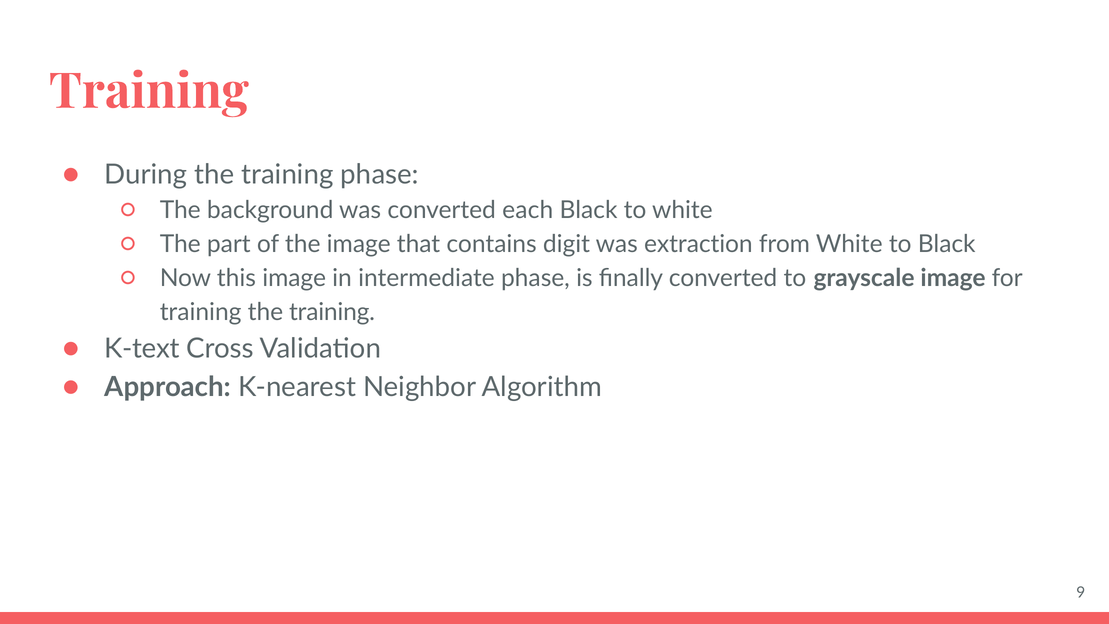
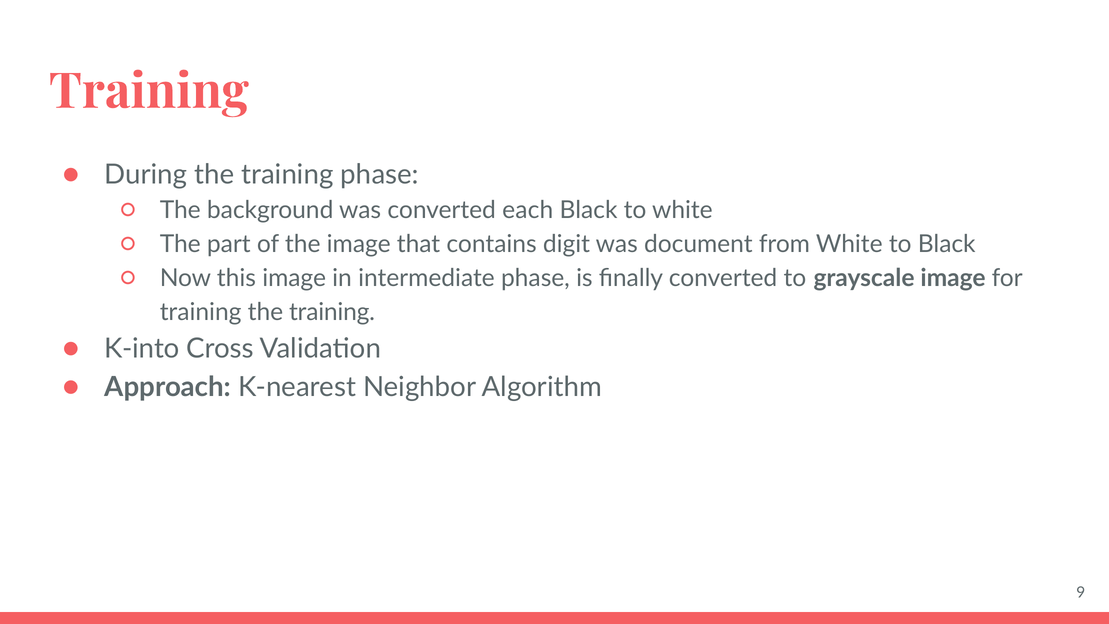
extraction: extraction -> document
K-text: K-text -> K-into
